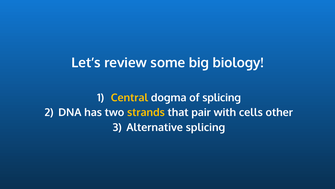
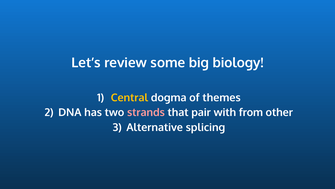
of splicing: splicing -> themes
strands colour: yellow -> pink
cells: cells -> from
